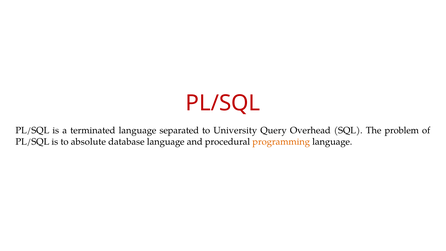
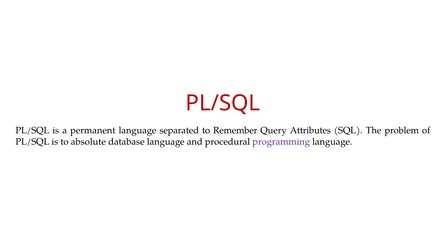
terminated: terminated -> permanent
University: University -> Remember
Overhead: Overhead -> Attributes
programming colour: orange -> purple
